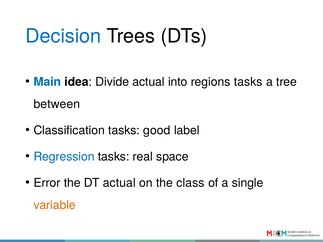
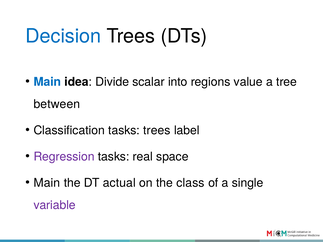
Divide actual: actual -> scalar
regions tasks: tasks -> value
tasks good: good -> trees
Regression colour: blue -> purple
Error at (47, 183): Error -> Main
variable colour: orange -> purple
